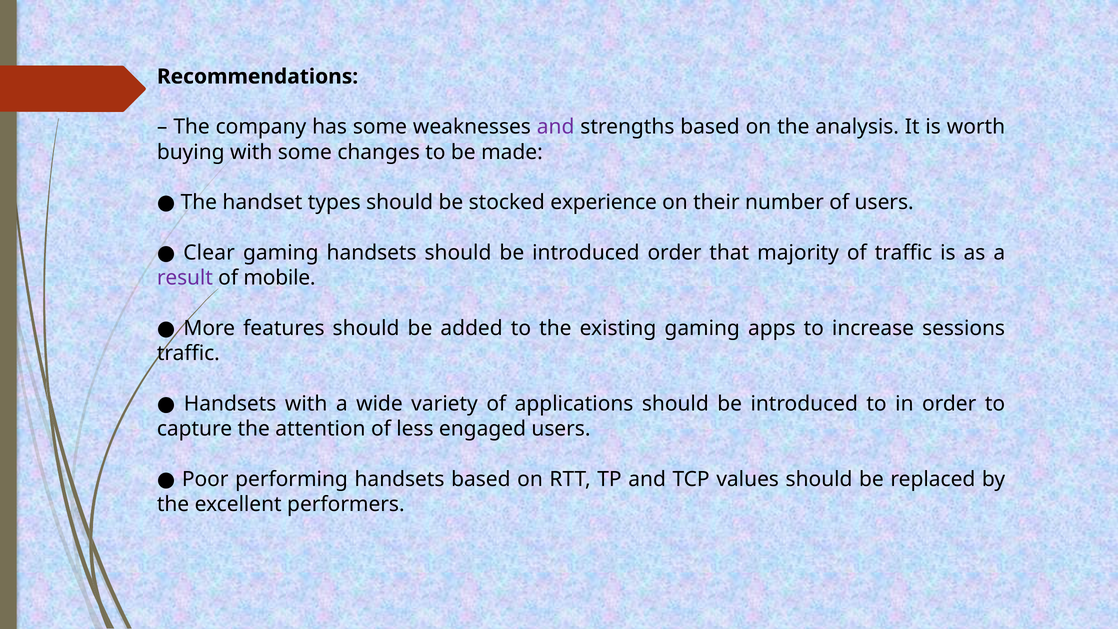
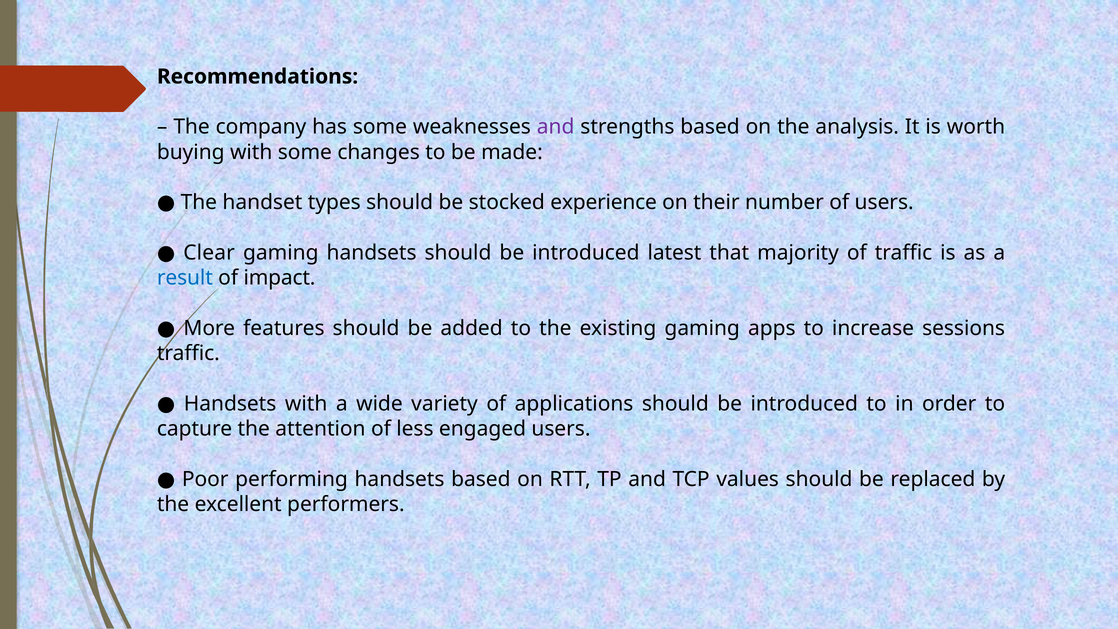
introduced order: order -> latest
result colour: purple -> blue
mobile: mobile -> impact
